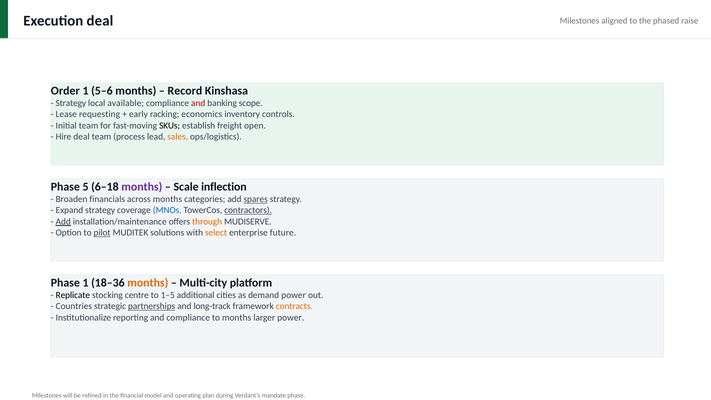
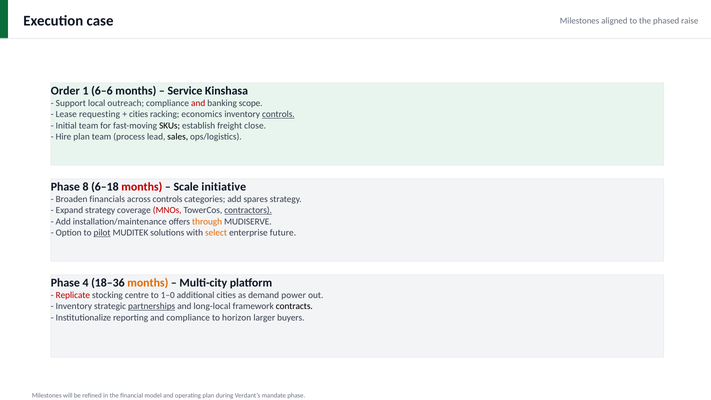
Execution deal: deal -> case
5–6: 5–6 -> 6–6
Record: Record -> Service
Strategy at (71, 103): Strategy -> Support
available: available -> outreach
early at (138, 114): early -> cities
controls at (278, 114) underline: none -> present
open: open -> close
Hire deal: deal -> plan
sales colour: orange -> black
5: 5 -> 8
months at (142, 187) colour: purple -> red
inflection: inflection -> initiative
across months: months -> controls
spares underline: present -> none
MNOs colour: blue -> red
Add at (63, 221) underline: present -> none
Phase 1: 1 -> 4
Replicate colour: black -> red
1–5: 1–5 -> 1–0
Countries at (74, 306): Countries -> Inventory
long-track: long-track -> long-local
contracts colour: orange -> black
to months: months -> horizon
larger power: power -> buyers
